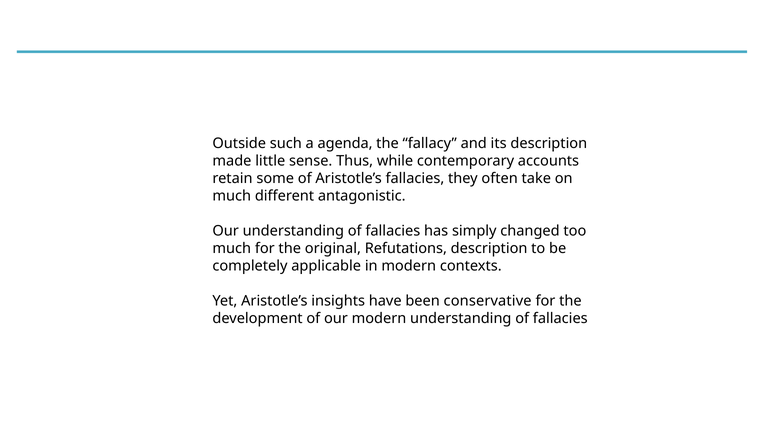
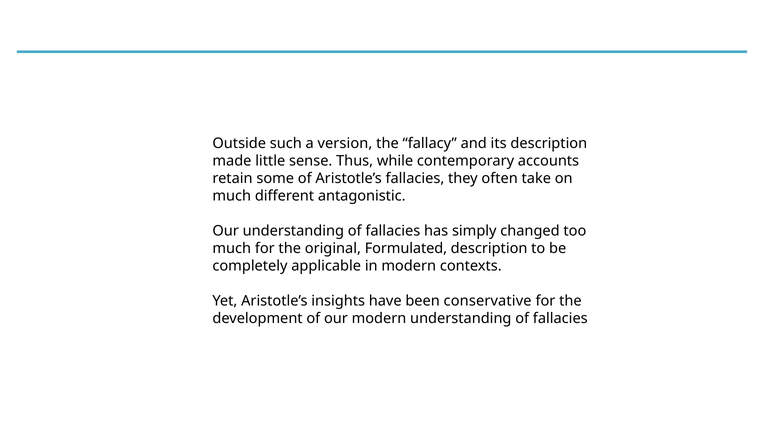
agenda: agenda -> version
Refutations: Refutations -> Formulated
